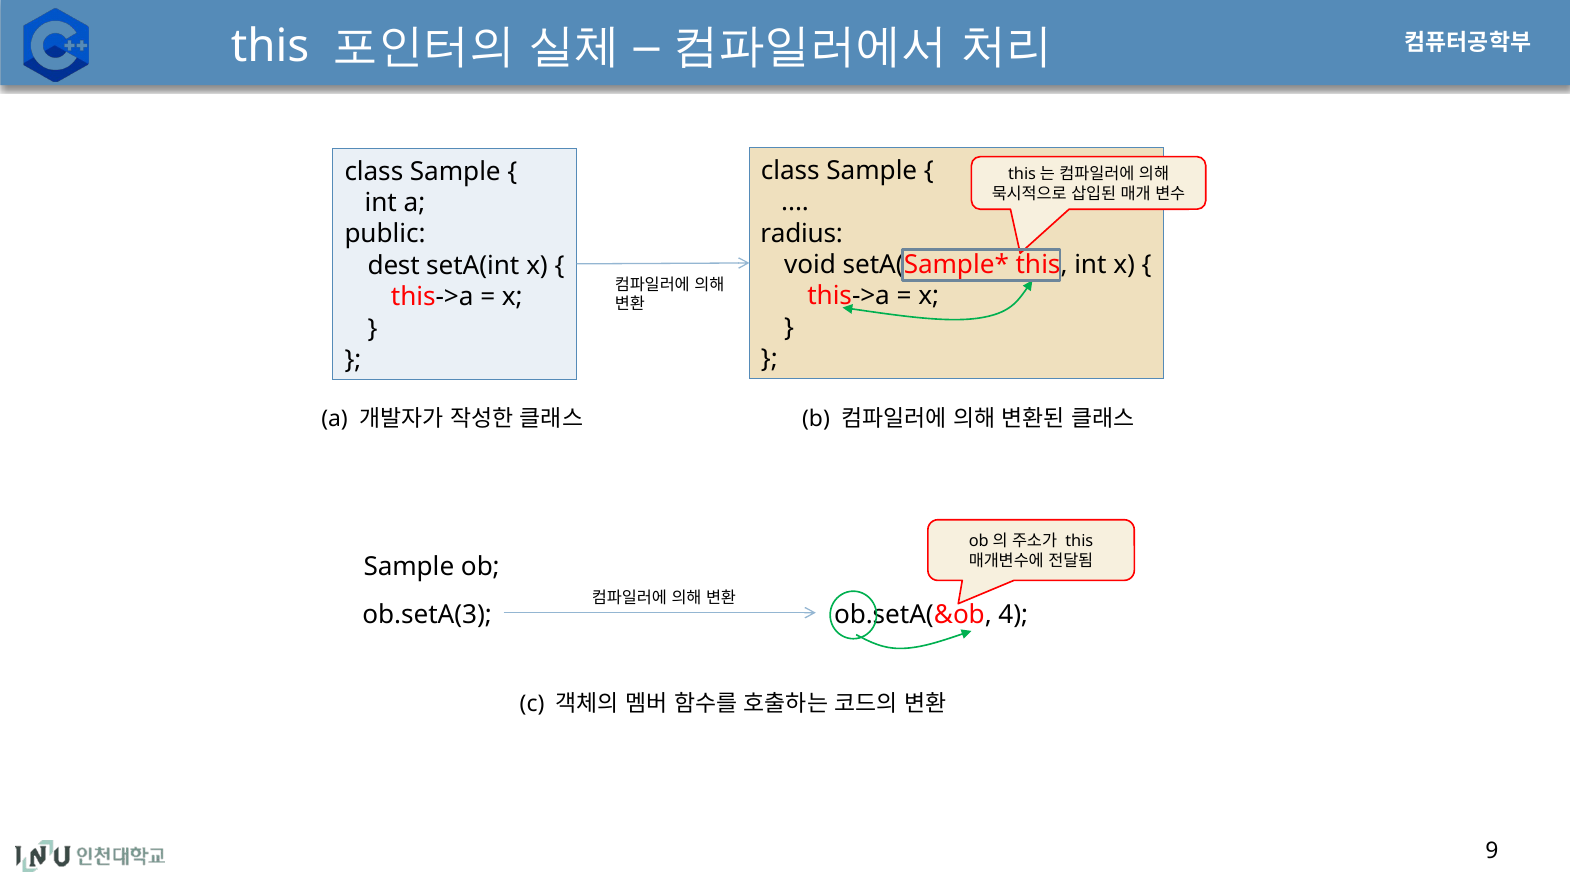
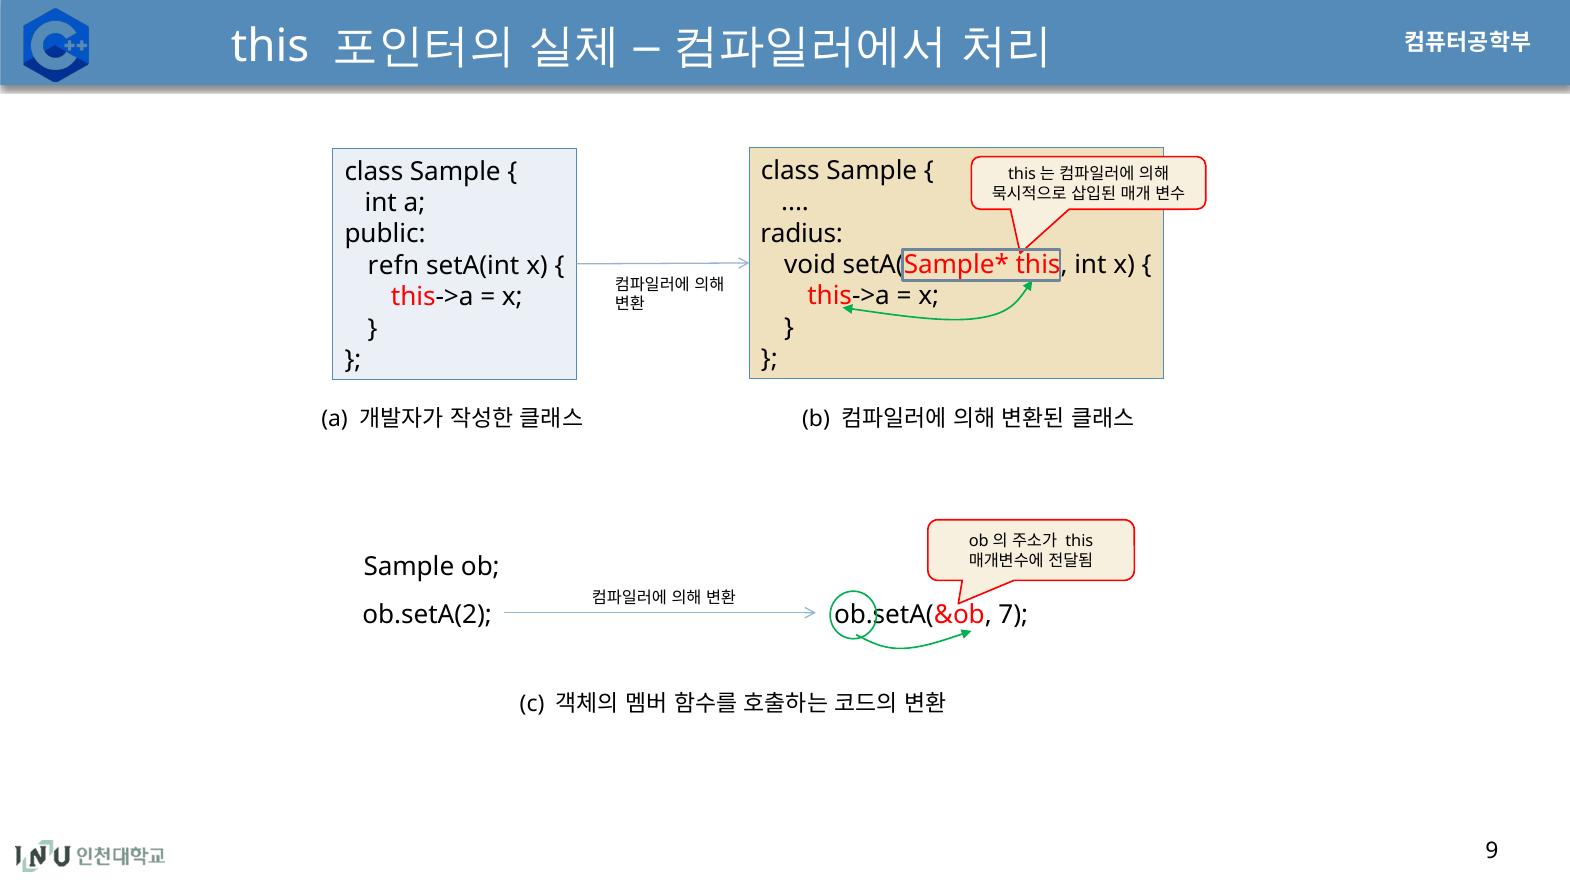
dest: dest -> refn
ob.setA(3: ob.setA(3 -> ob.setA(2
4: 4 -> 7
